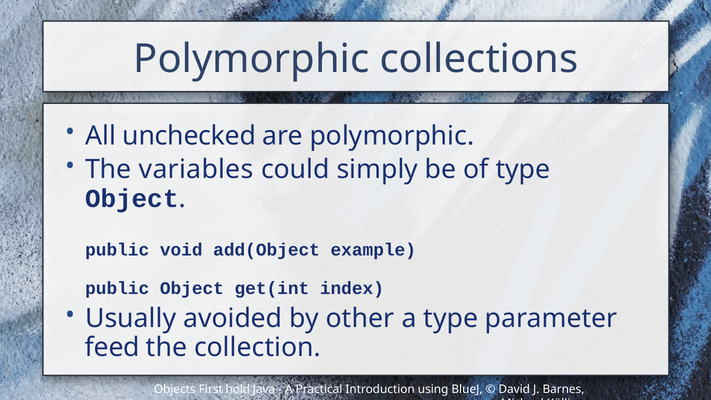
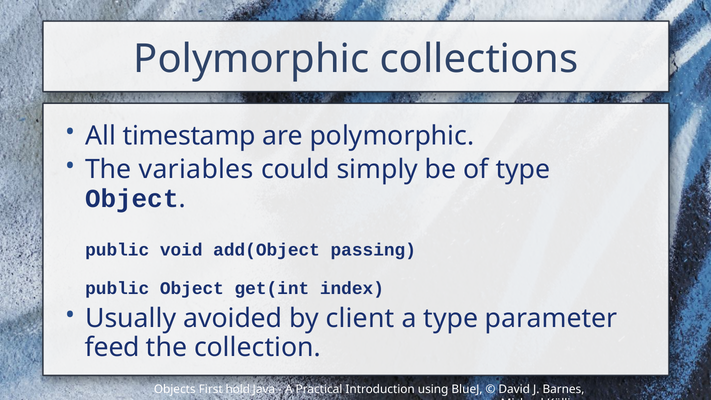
unchecked: unchecked -> timestamp
example: example -> passing
other: other -> client
